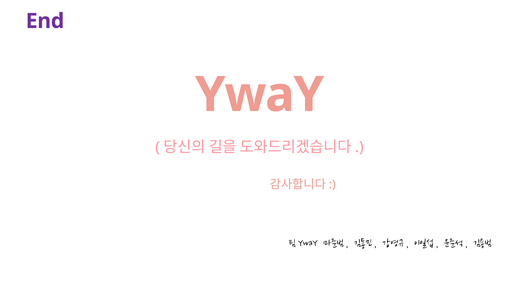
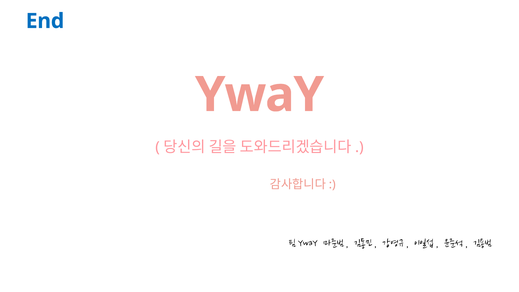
End colour: purple -> blue
